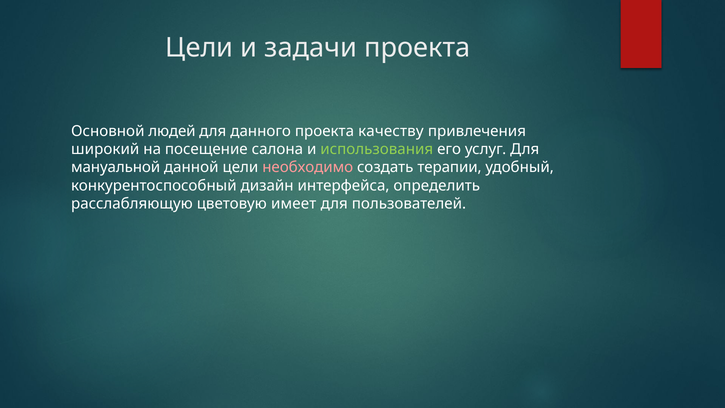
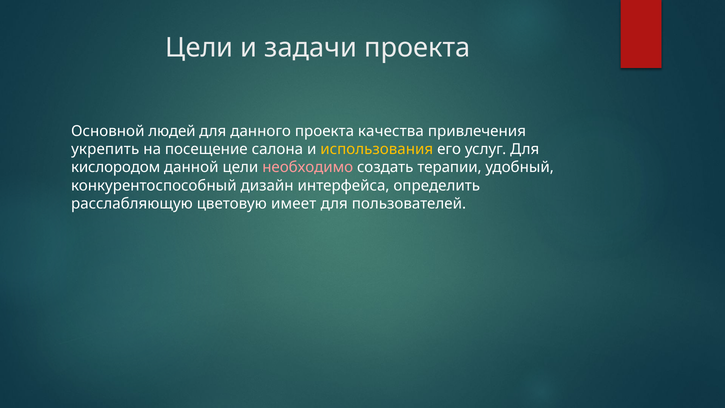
качеству: качеству -> качества
широкий: широкий -> укрепить
использования colour: light green -> yellow
мануальной: мануальной -> кислородом
